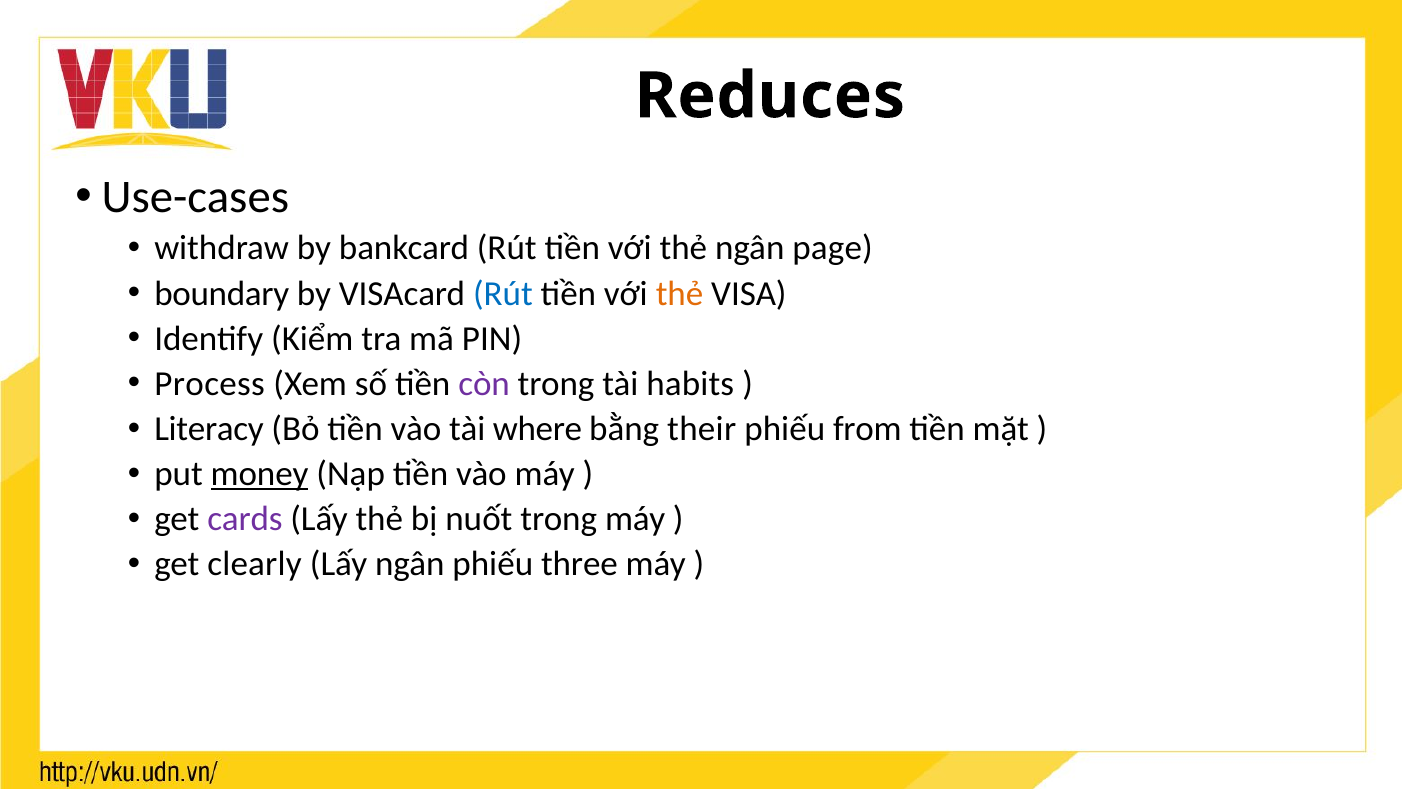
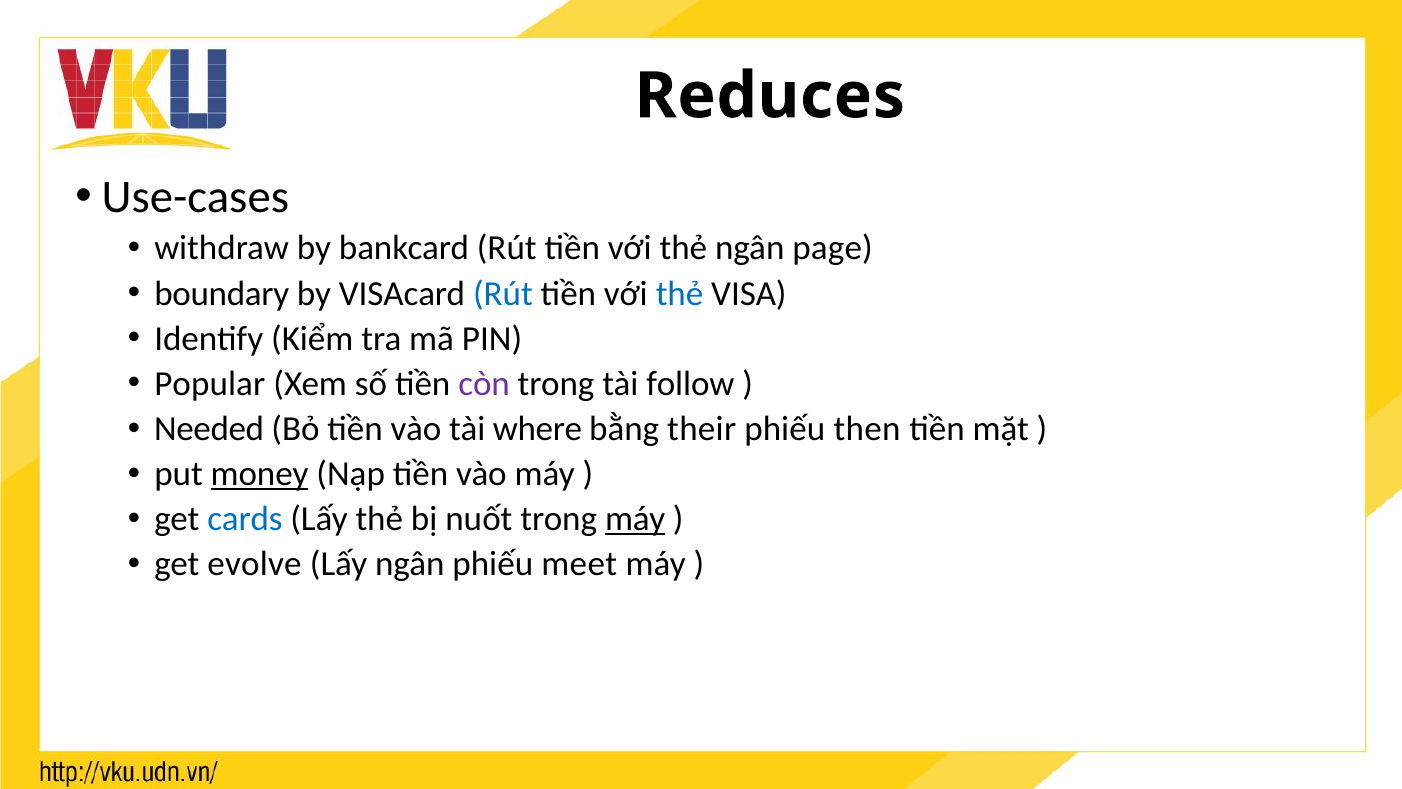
thẻ at (680, 293) colour: orange -> blue
Process: Process -> Popular
habits: habits -> follow
Literacy: Literacy -> Needed
from: from -> then
cards colour: purple -> blue
máy at (635, 519) underline: none -> present
clearly: clearly -> evolve
three: three -> meet
